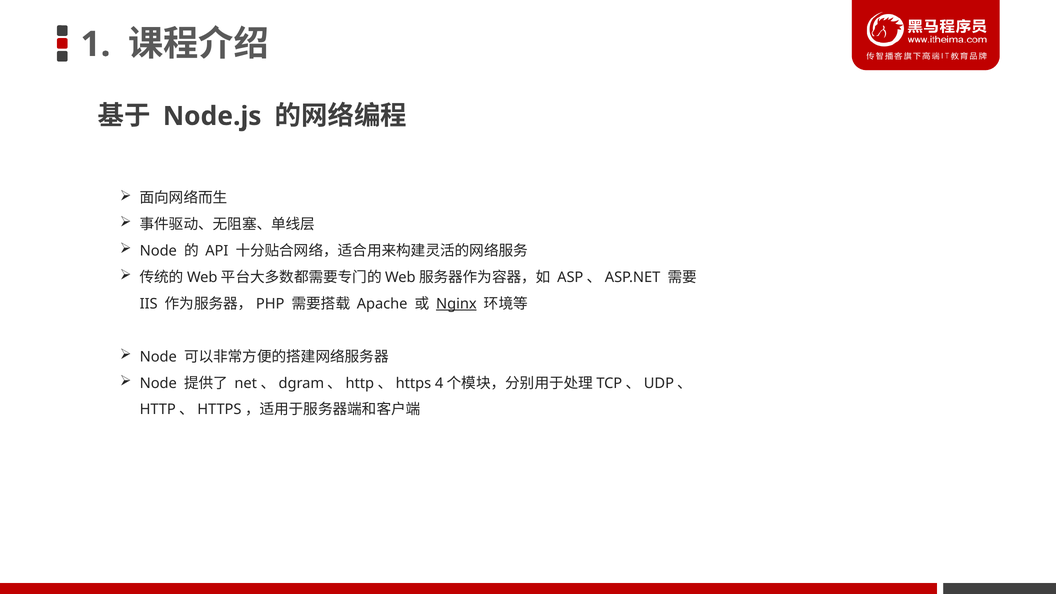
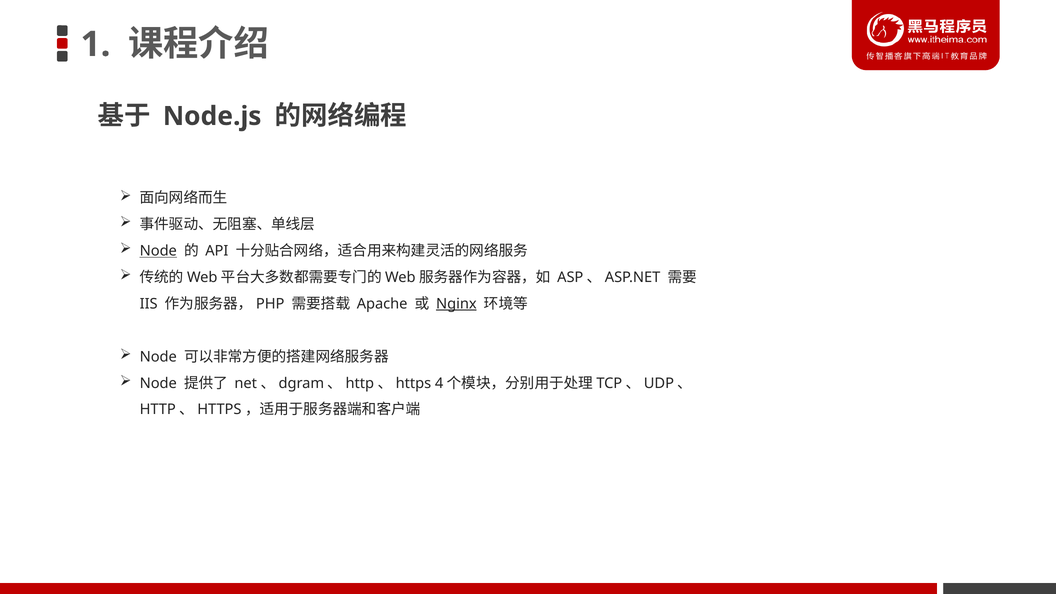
Node at (158, 251) underline: none -> present
